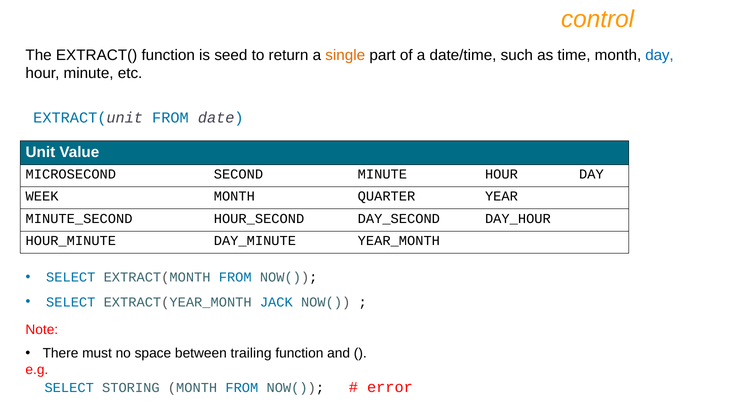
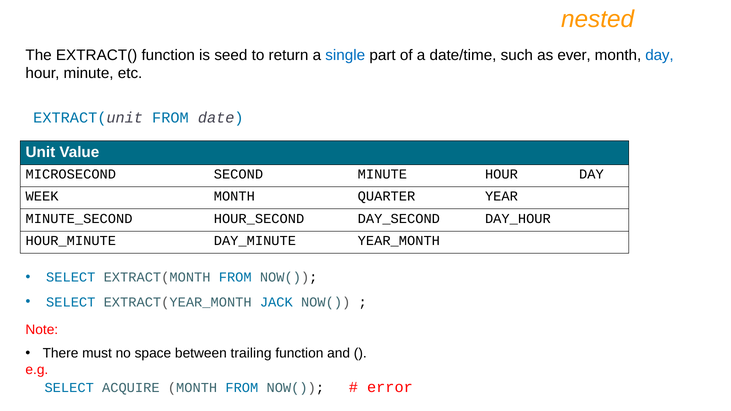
control: control -> nested
single colour: orange -> blue
time: time -> ever
STORING: STORING -> ACQUIRE
